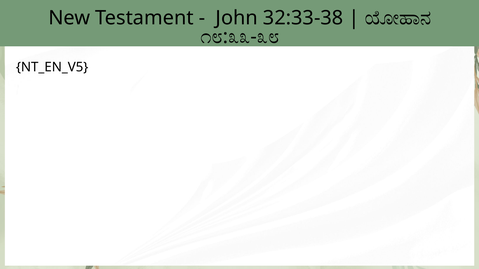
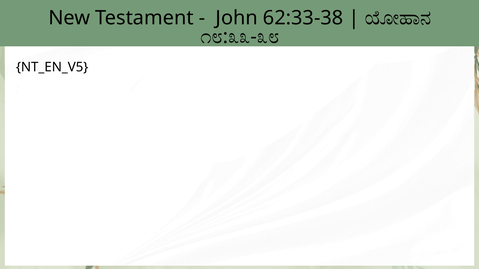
32:33-38: 32:33-38 -> 62:33-38
